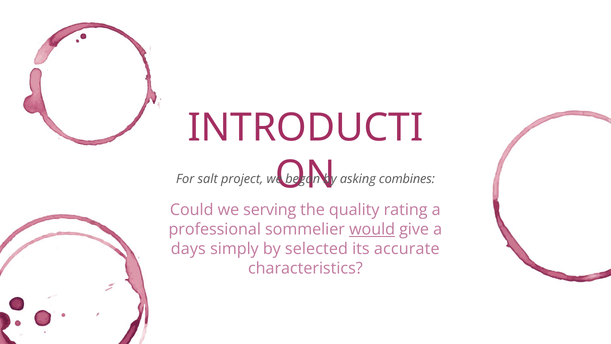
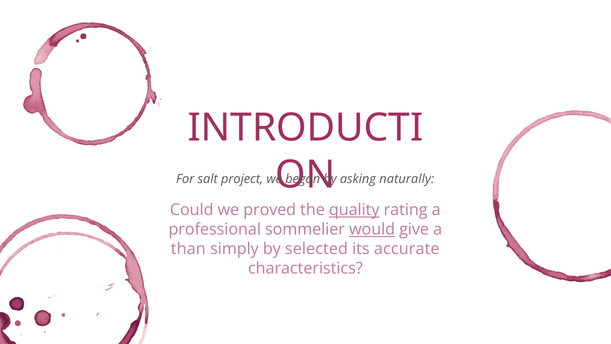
combines: combines -> naturally
serving: serving -> proved
quality underline: none -> present
days: days -> than
